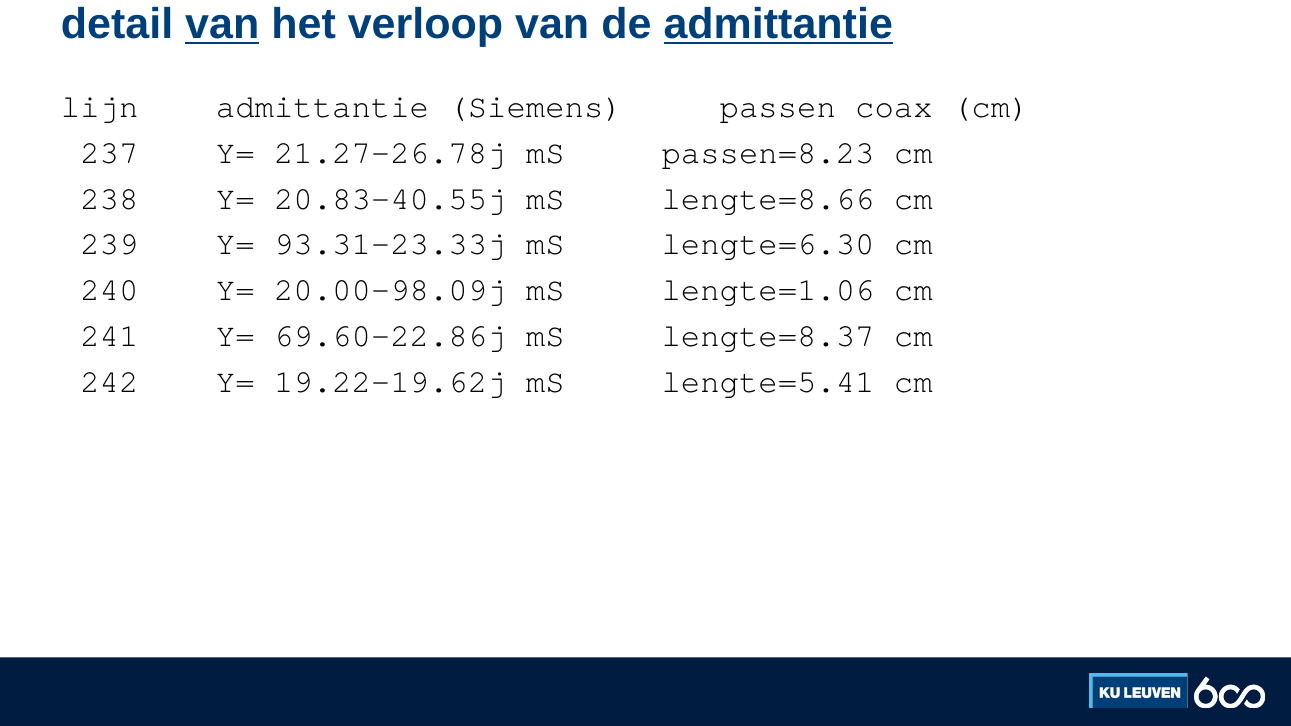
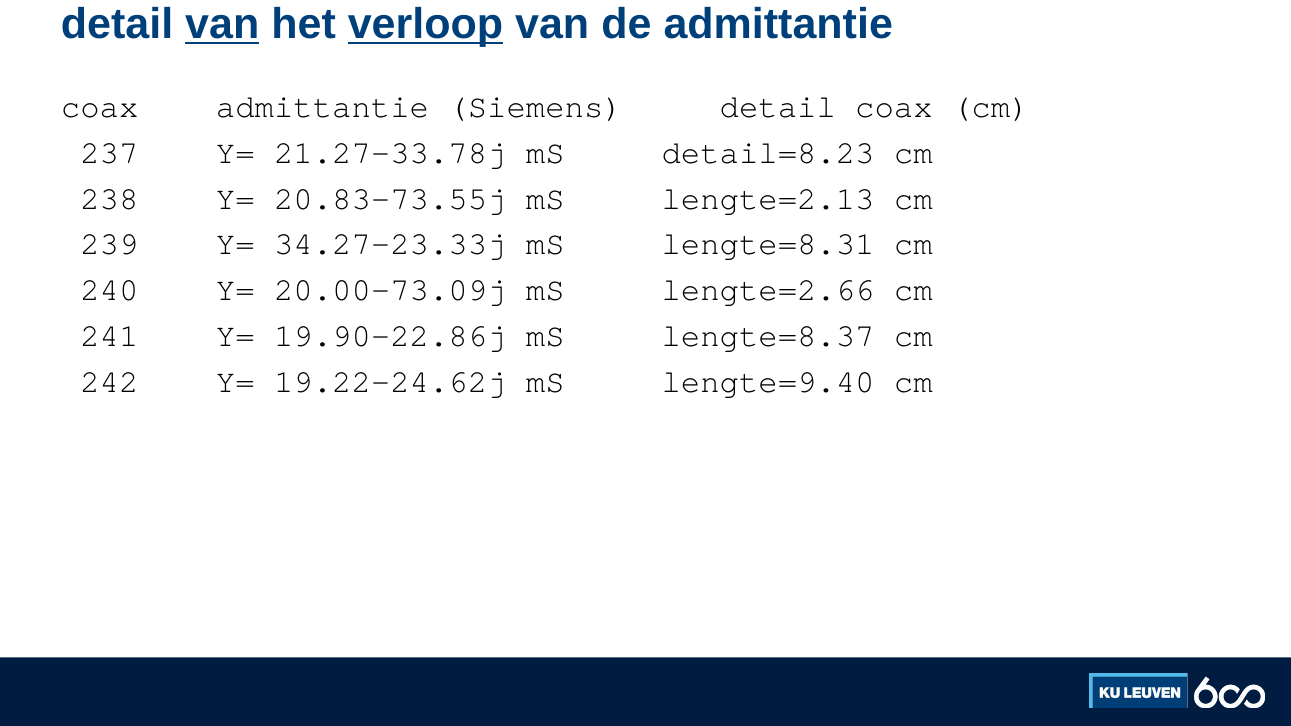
verloop underline: none -> present
admittantie at (778, 25) underline: present -> none
lijn at (100, 107): lijn -> coax
Siemens passen: passen -> detail
21.27-26.78j: 21.27-26.78j -> 21.27-33.78j
passen=8.23: passen=8.23 -> detail=8.23
20.83-40.55j: 20.83-40.55j -> 20.83-73.55j
lengte=8.66: lengte=8.66 -> lengte=2.13
93.31-23.33j: 93.31-23.33j -> 34.27-23.33j
lengte=6.30: lengte=6.30 -> lengte=8.31
20.00-98.09j: 20.00-98.09j -> 20.00-73.09j
lengte=1.06: lengte=1.06 -> lengte=2.66
69.60-22.86j: 69.60-22.86j -> 19.90-22.86j
19.22-19.62j: 19.22-19.62j -> 19.22-24.62j
lengte=5.41: lengte=5.41 -> lengte=9.40
